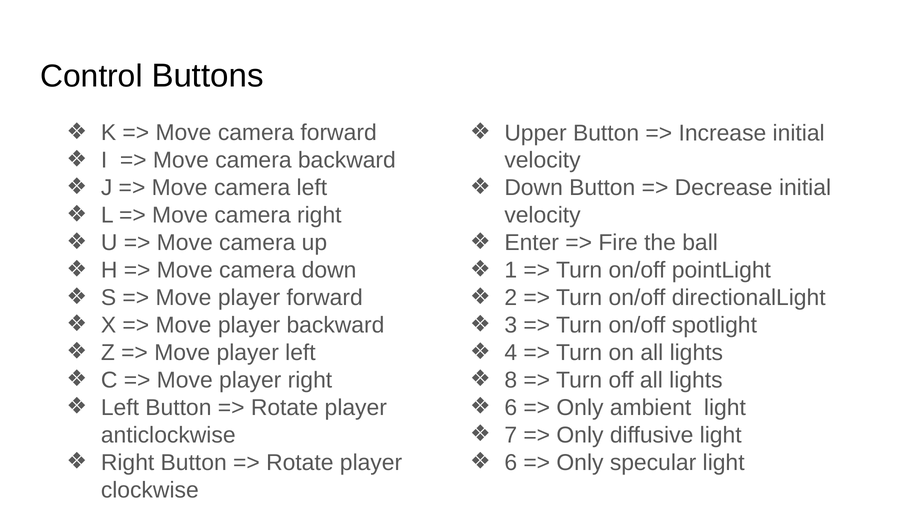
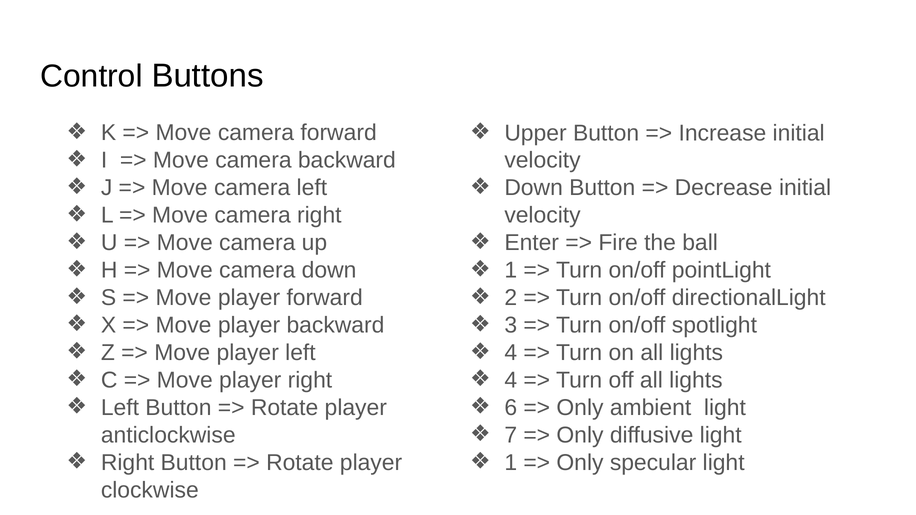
8 at (511, 380): 8 -> 4
6 at (511, 463): 6 -> 1
